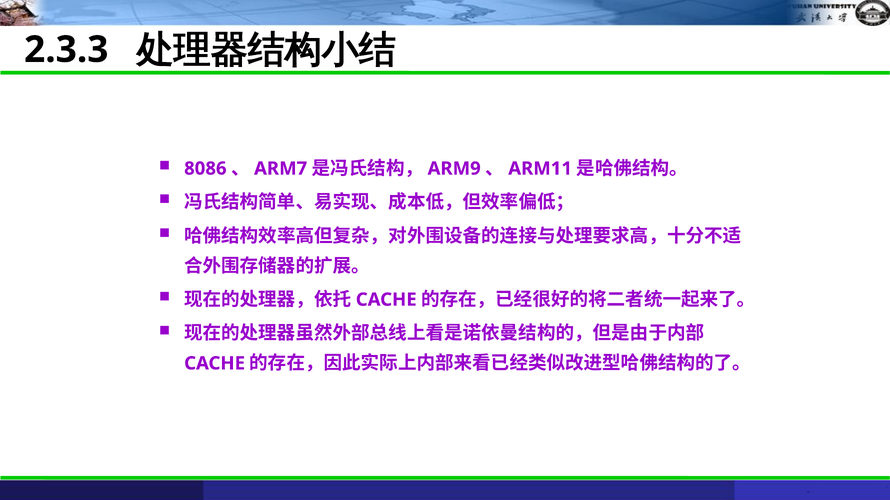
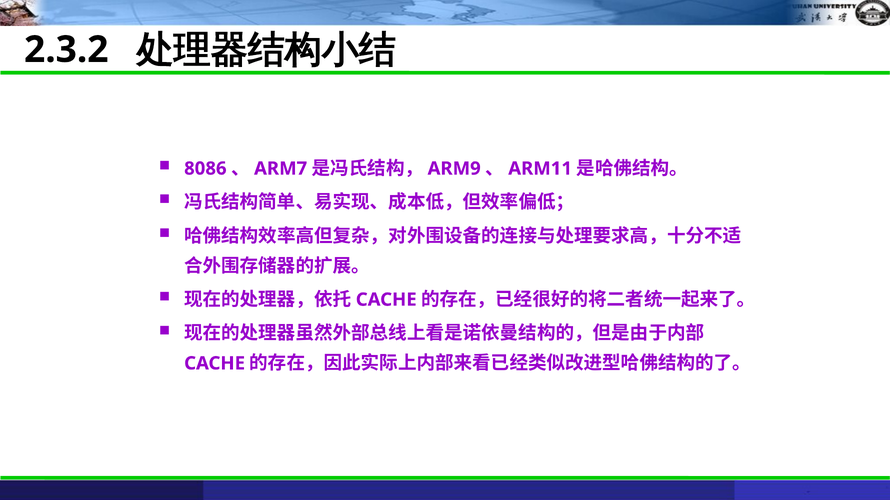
2.3.3: 2.3.3 -> 2.3.2
